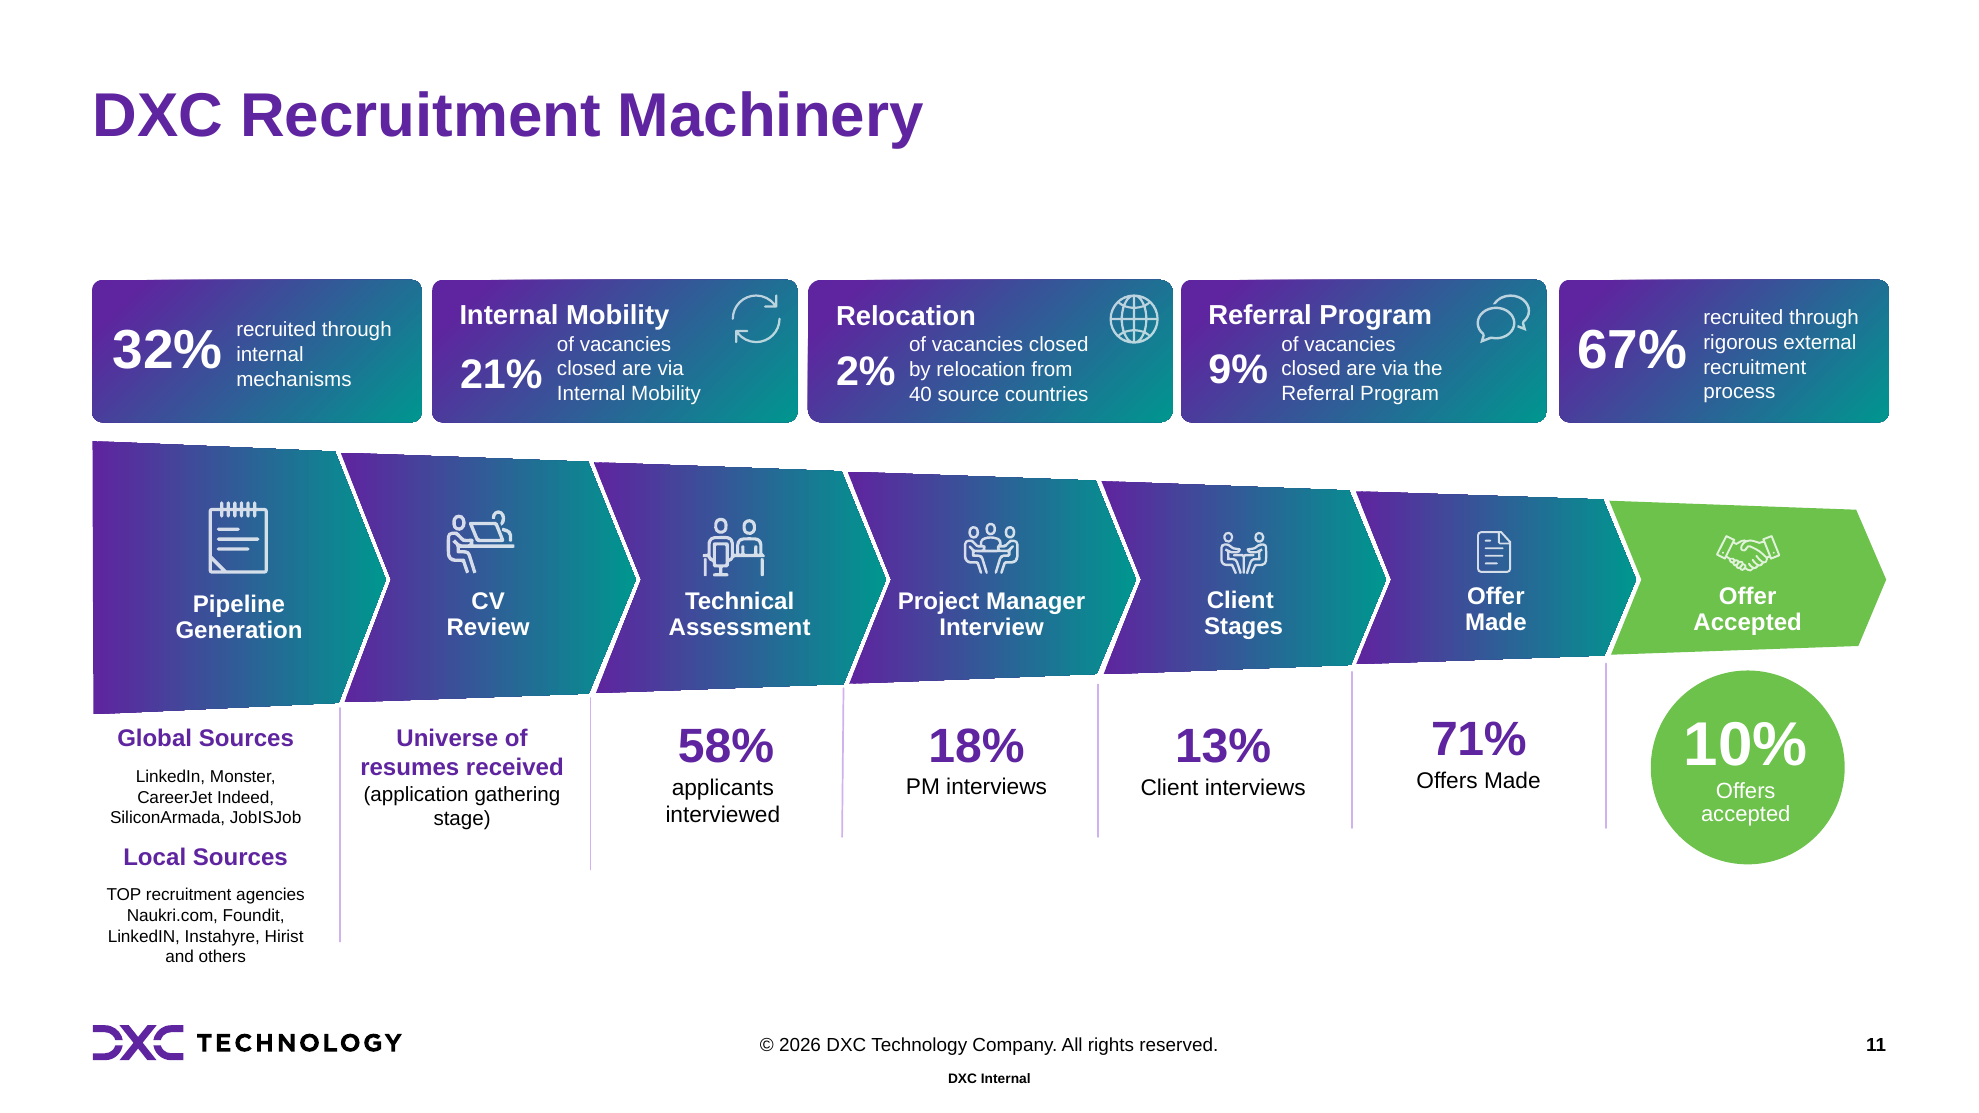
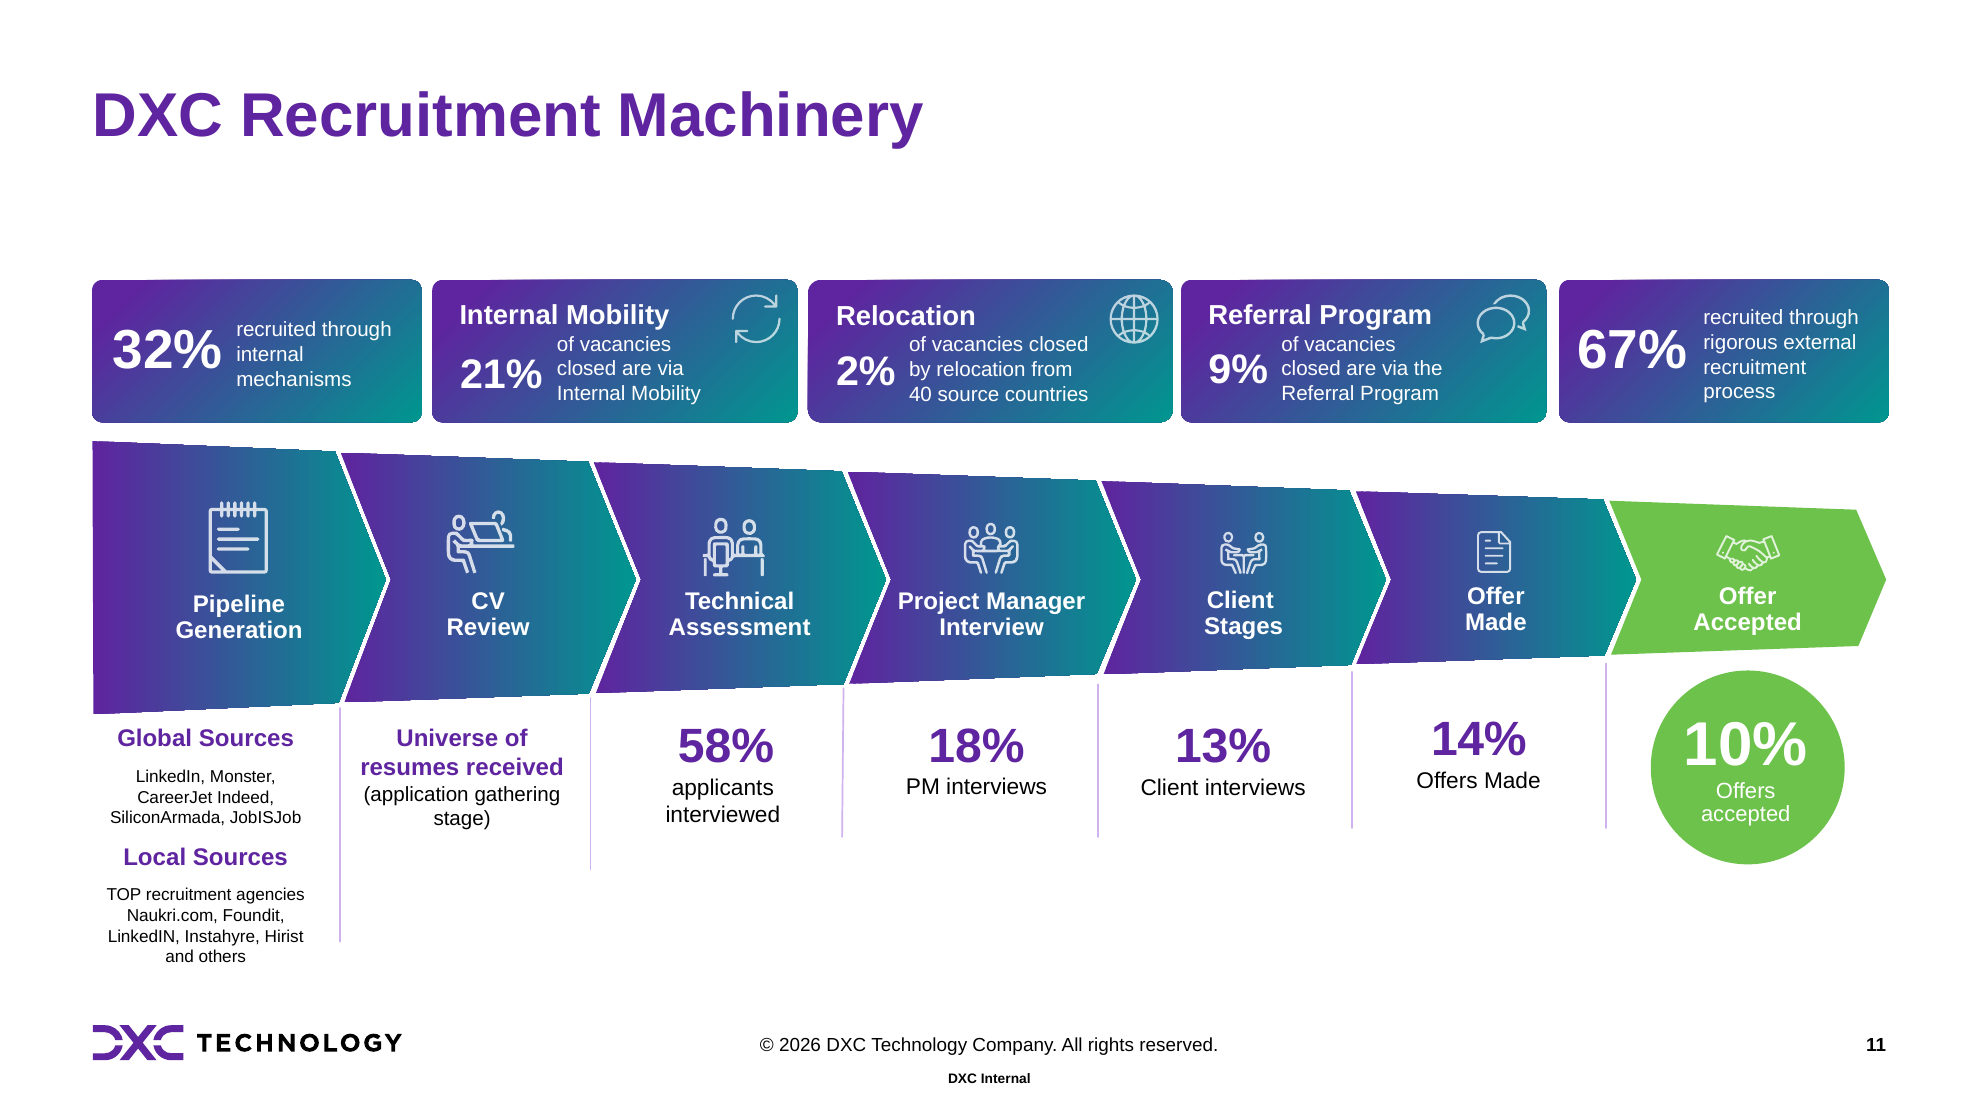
71%: 71% -> 14%
